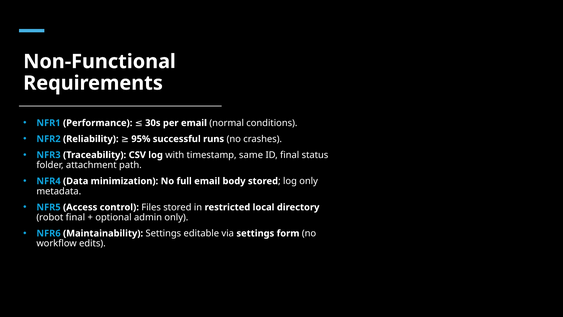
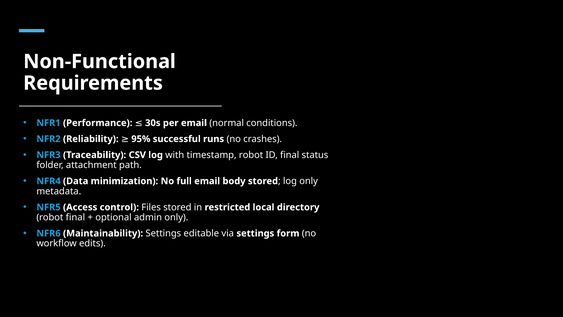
timestamp same: same -> robot
